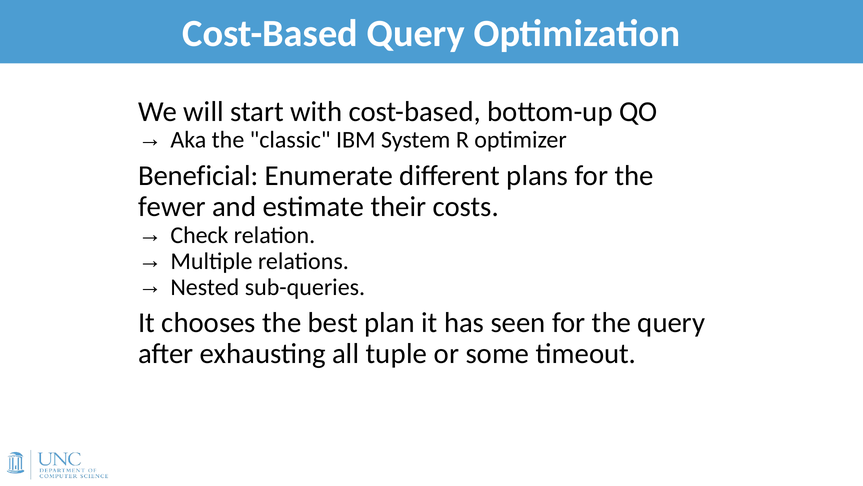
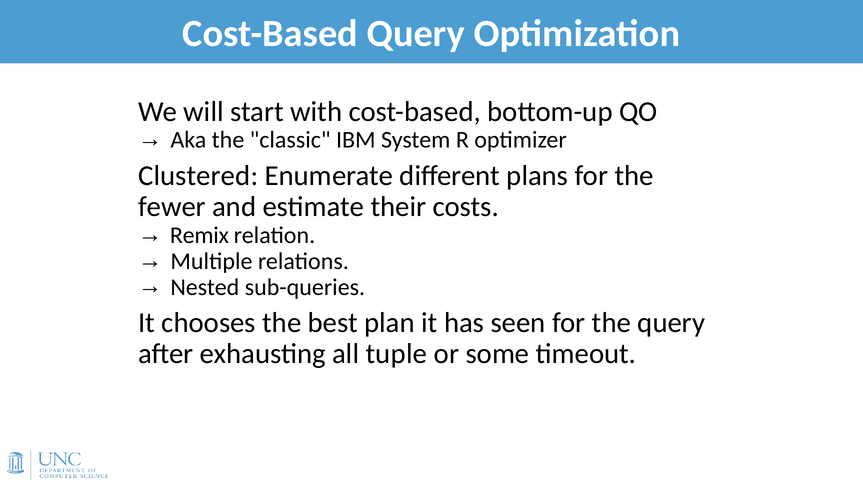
Beneficial: Beneficial -> Clustered
Check: Check -> Remix
